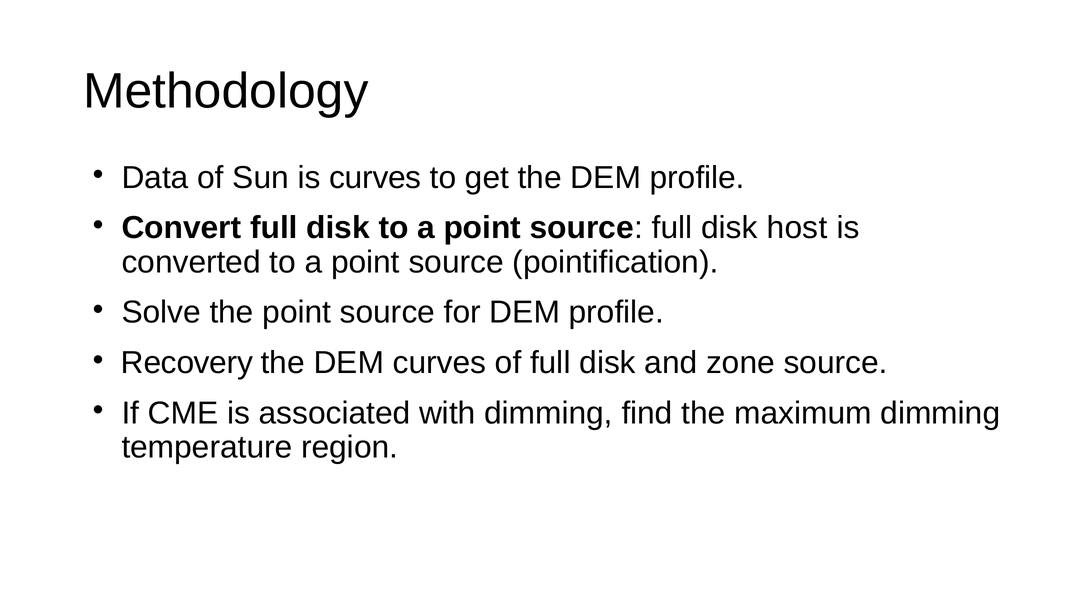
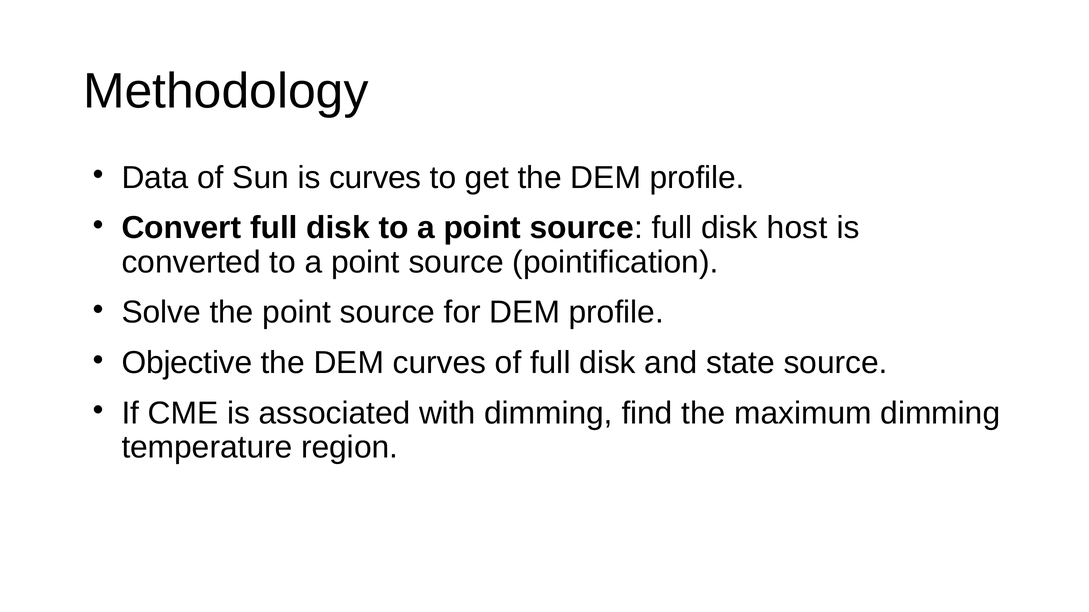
Recovery: Recovery -> Objective
zone: zone -> state
